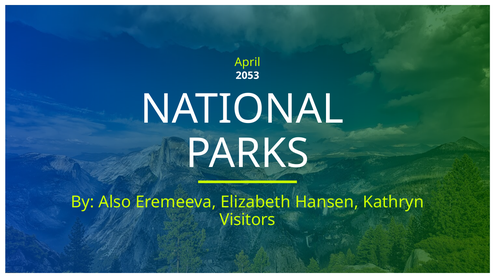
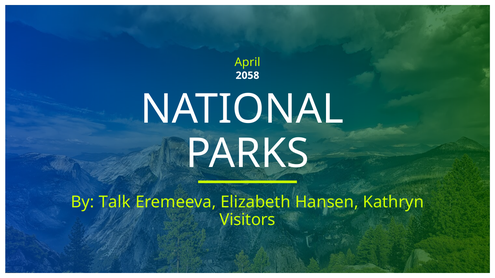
2053: 2053 -> 2058
Also: Also -> Talk
